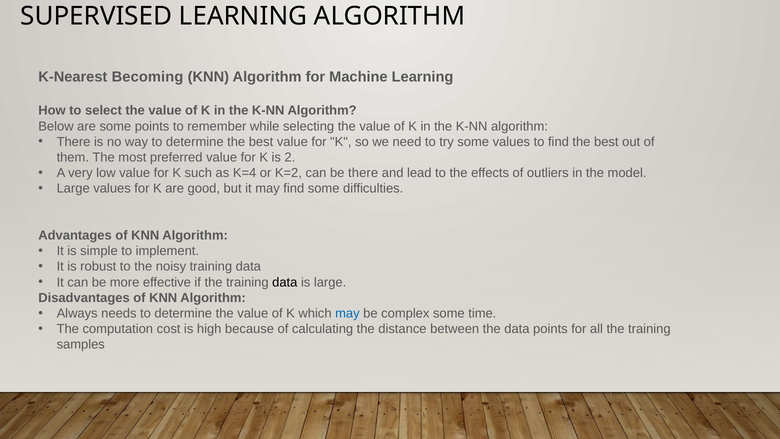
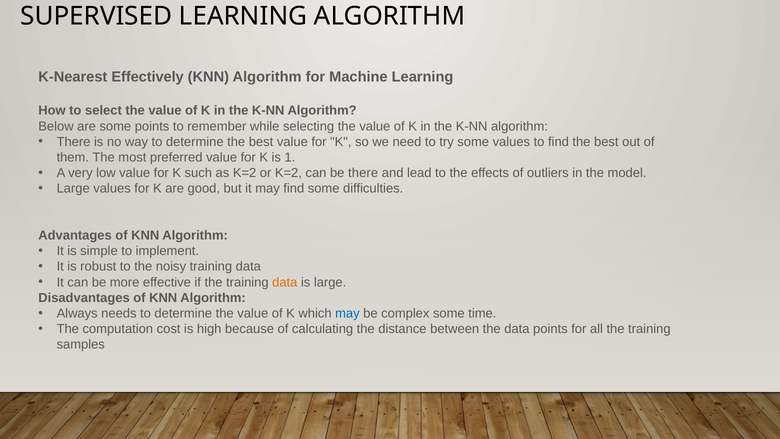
Becoming: Becoming -> Effectively
2: 2 -> 1
as K=4: K=4 -> K=2
data at (285, 282) colour: black -> orange
